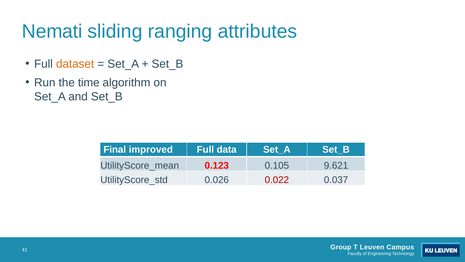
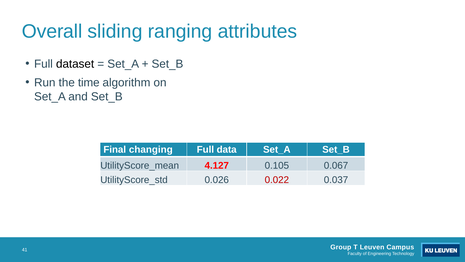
Nemati: Nemati -> Overall
dataset colour: orange -> black
improved: improved -> changing
0.123: 0.123 -> 4.127
9.621: 9.621 -> 0.067
